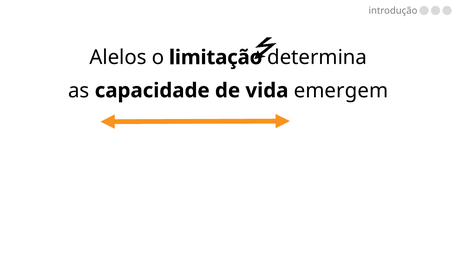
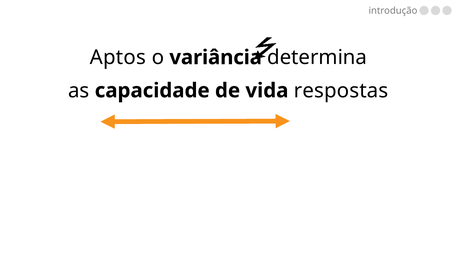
Alelos: Alelos -> Aptos
limitação: limitação -> variância
emergem: emergem -> respostas
